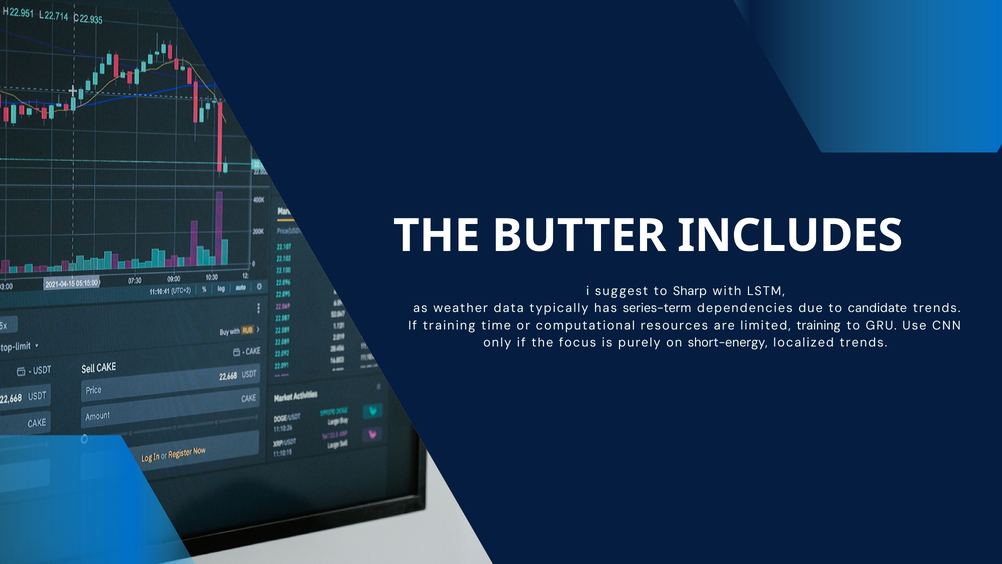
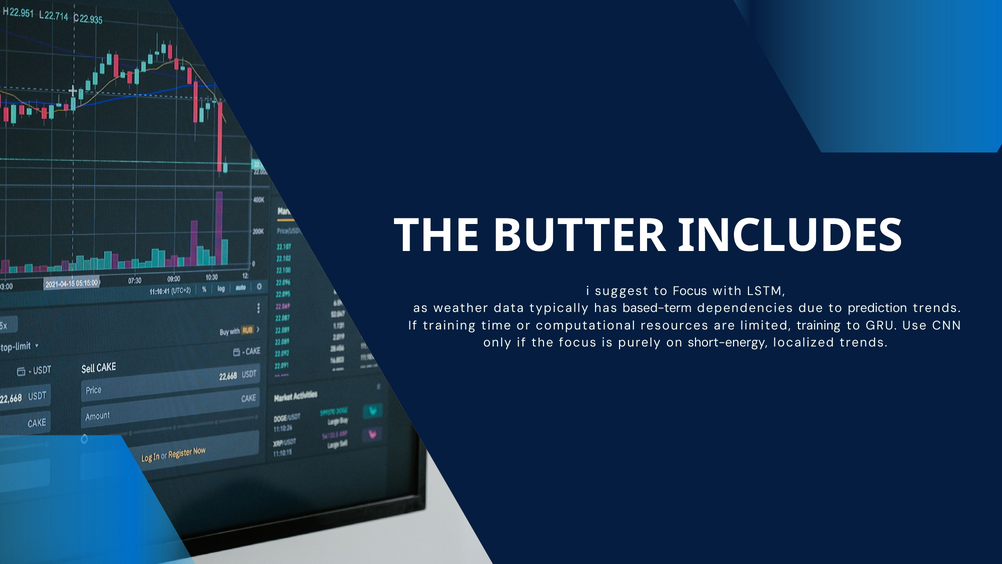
to Sharp: Sharp -> Focus
series-term: series-term -> based-term
candidate: candidate -> prediction
